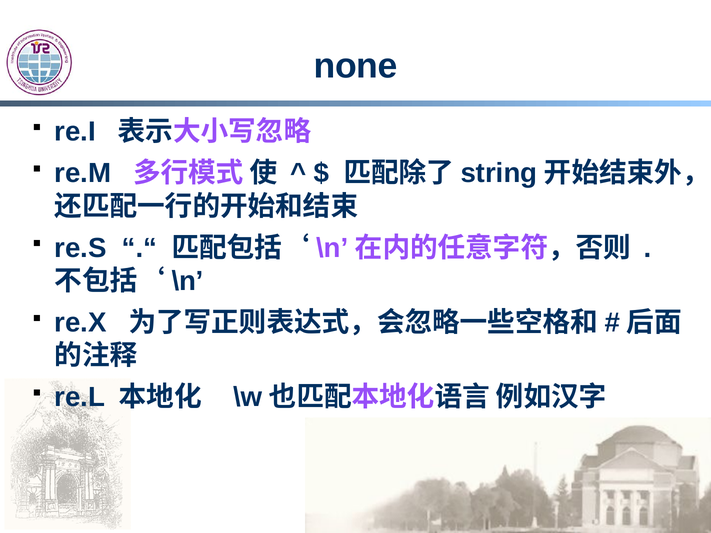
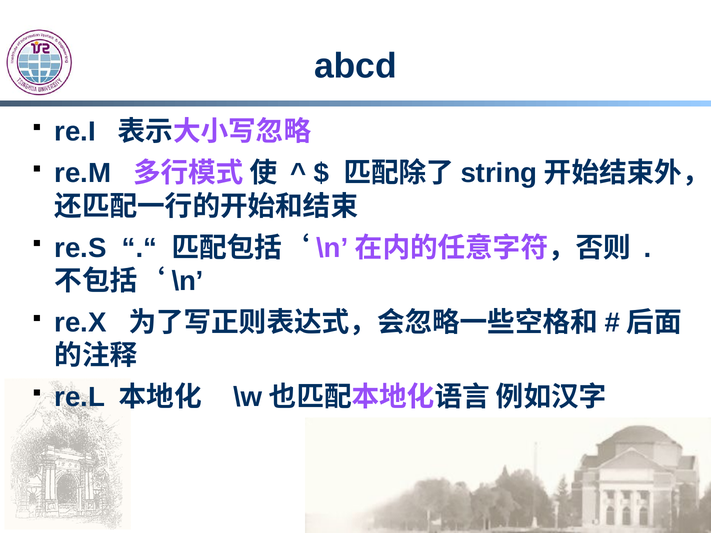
none: none -> abcd
